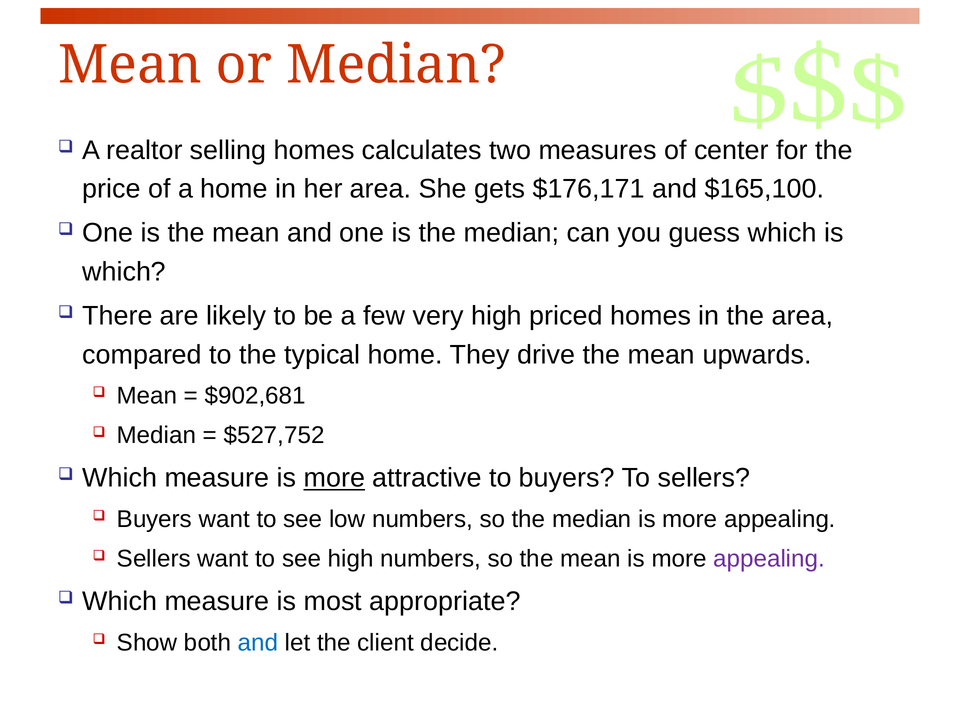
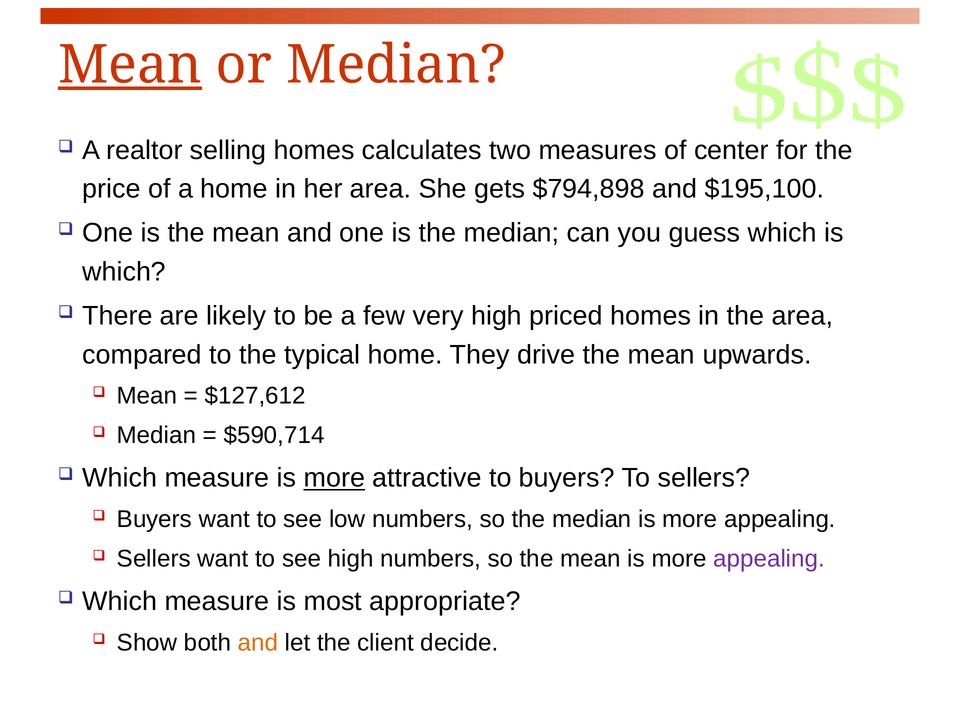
Mean at (130, 65) underline: none -> present
$176,171: $176,171 -> $794,898
$165,100: $165,100 -> $195,100
$902,681: $902,681 -> $127,612
$527,752: $527,752 -> $590,714
and at (258, 643) colour: blue -> orange
